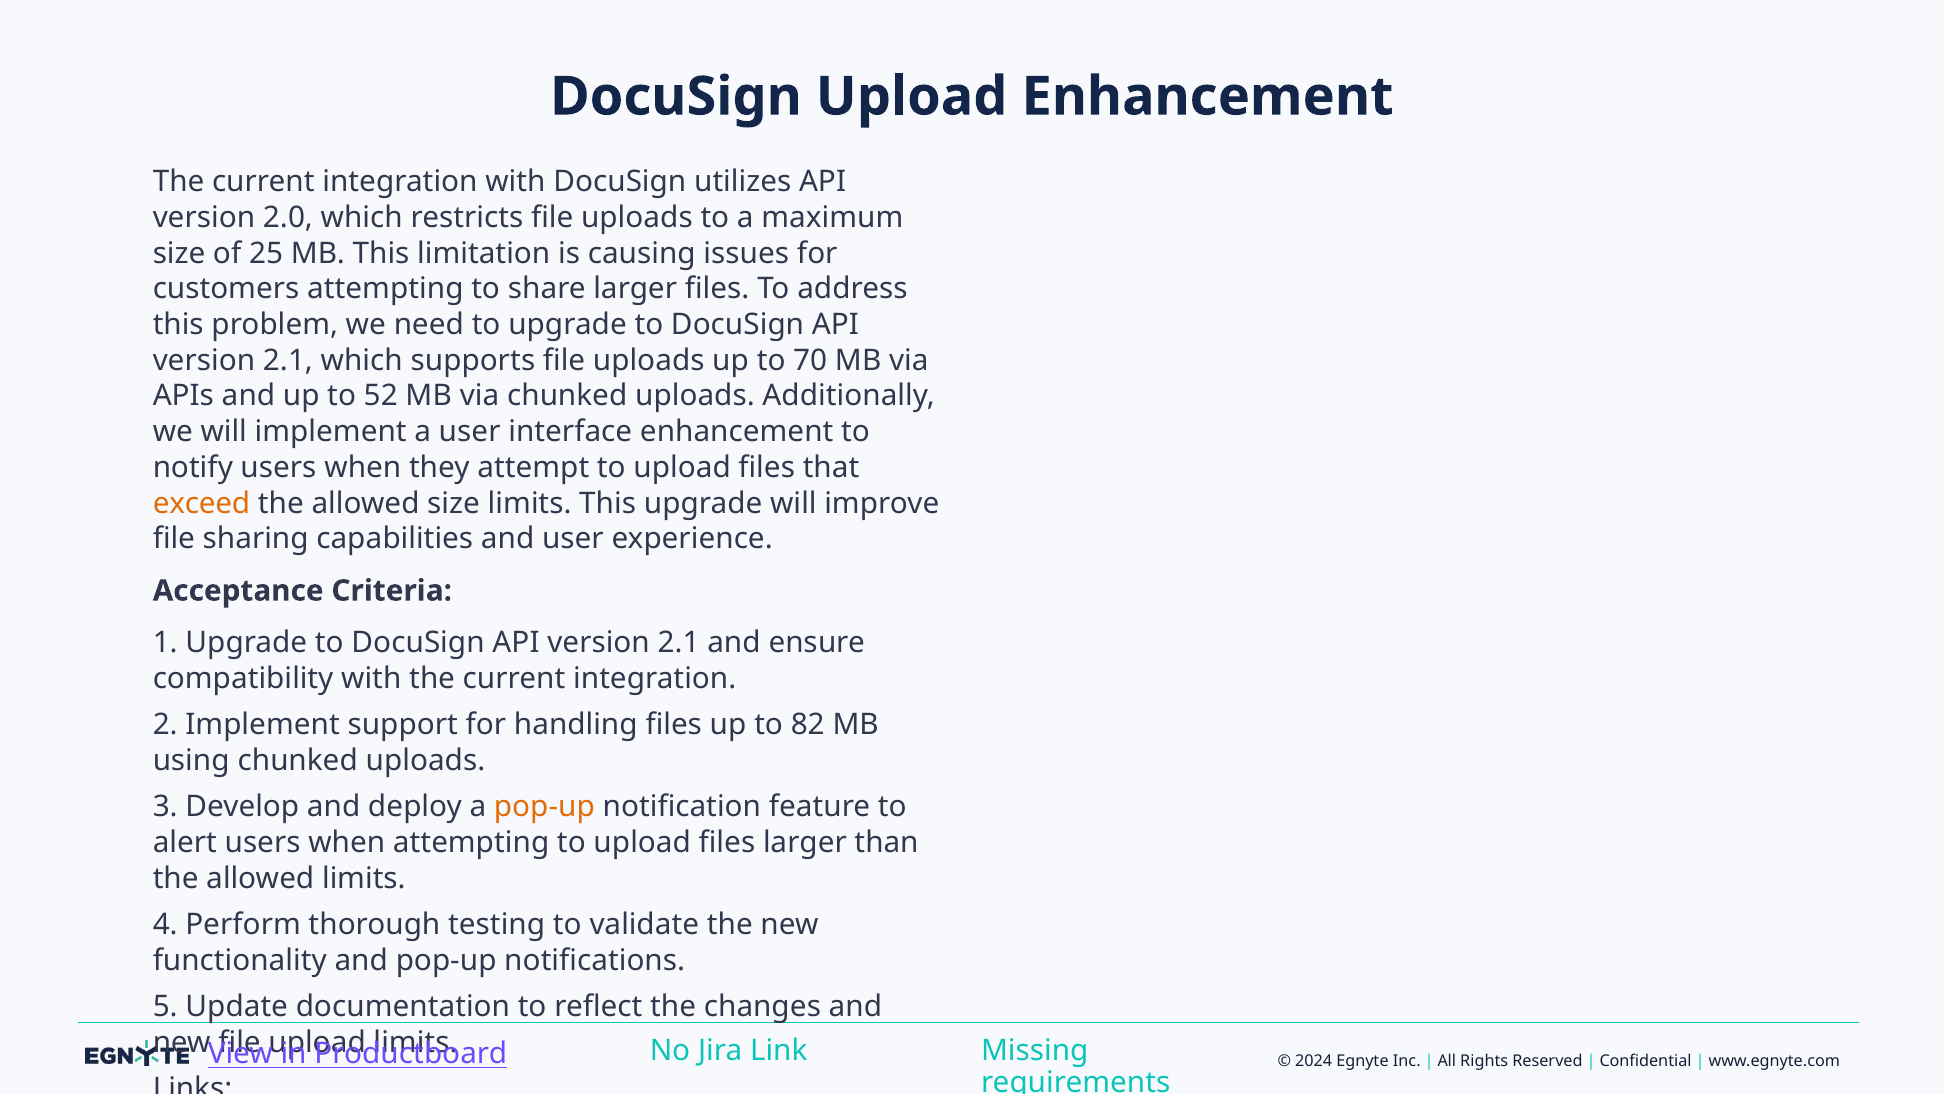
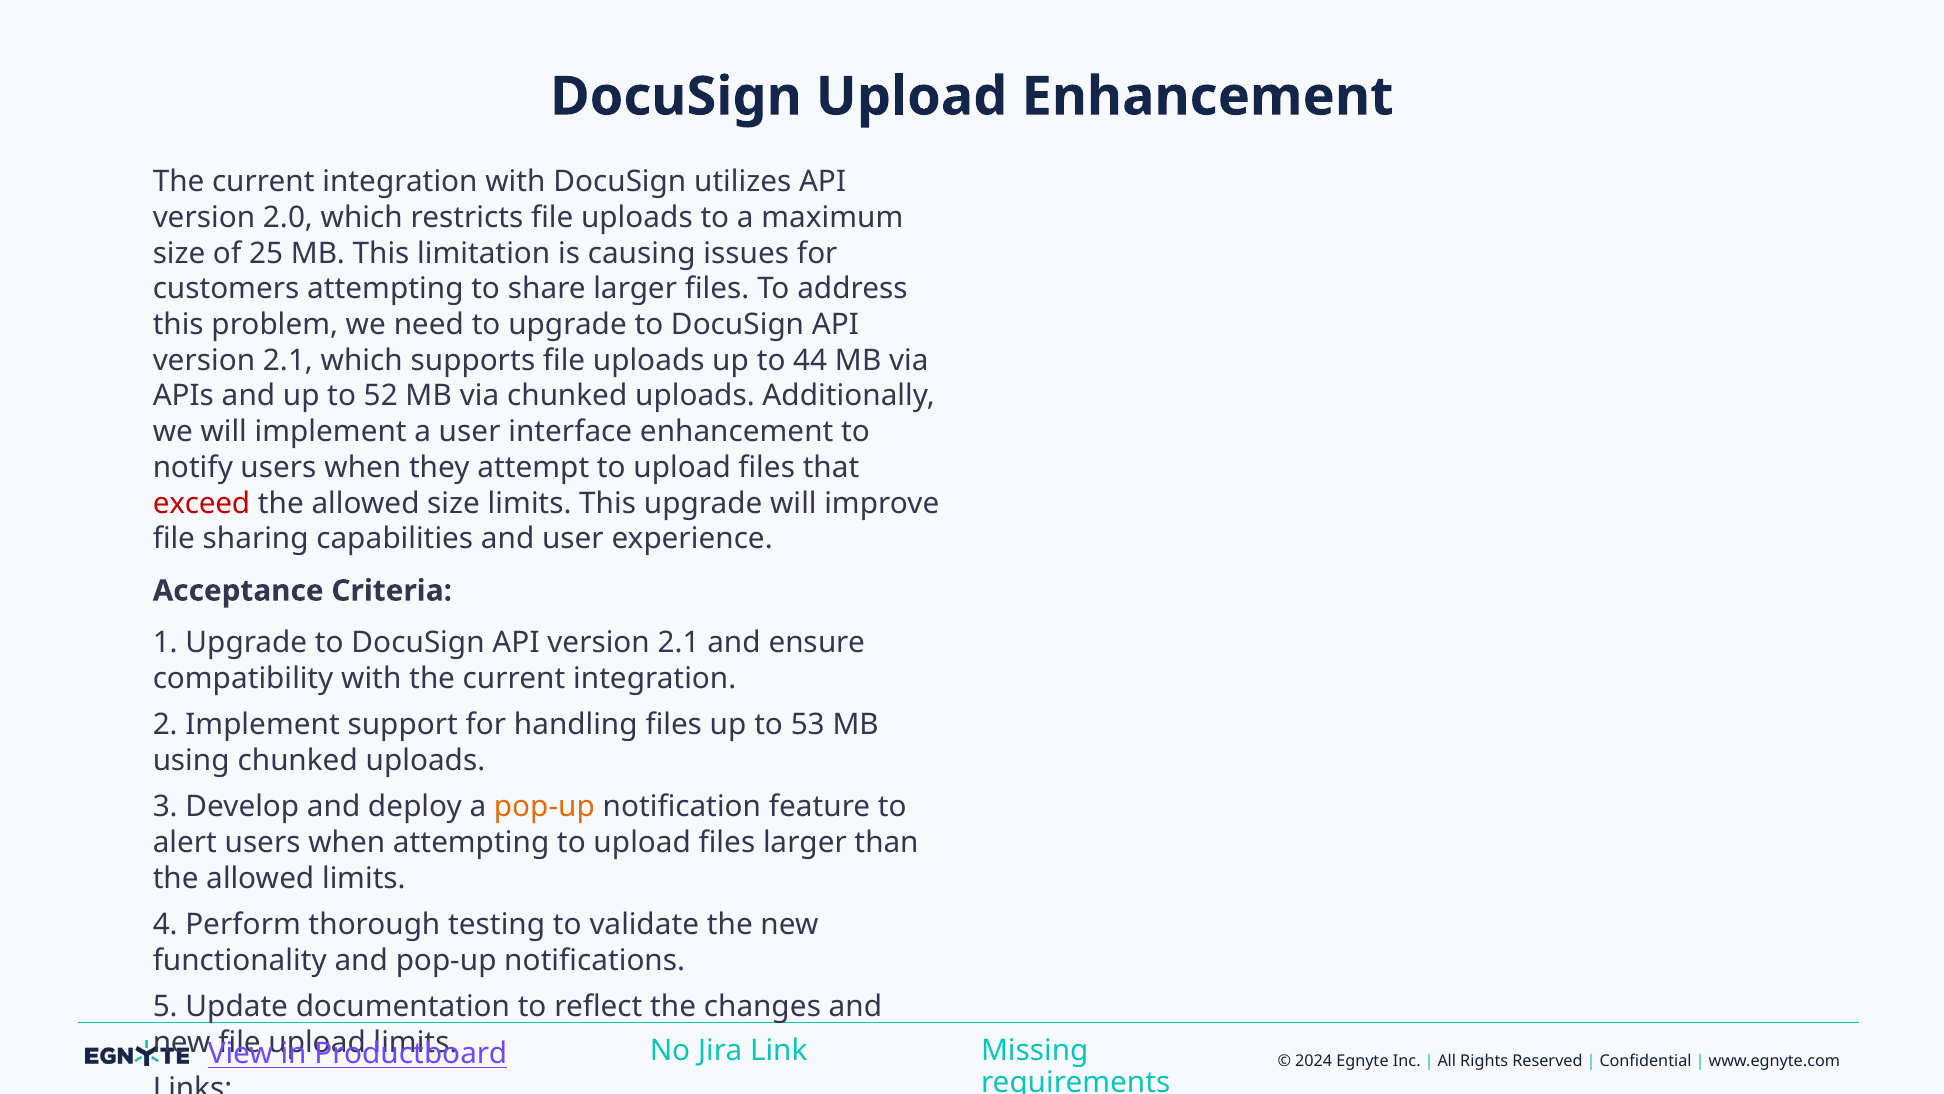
70: 70 -> 44
exceed colour: orange -> red
82: 82 -> 53
